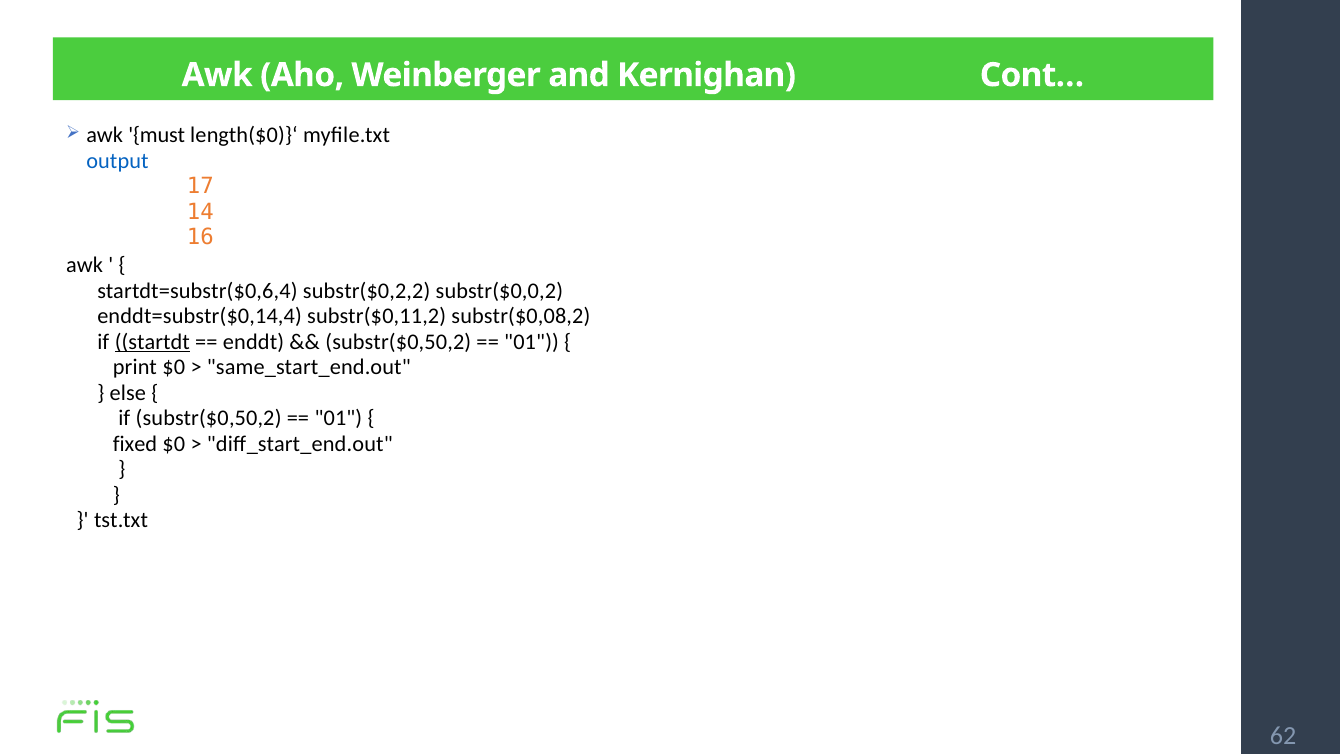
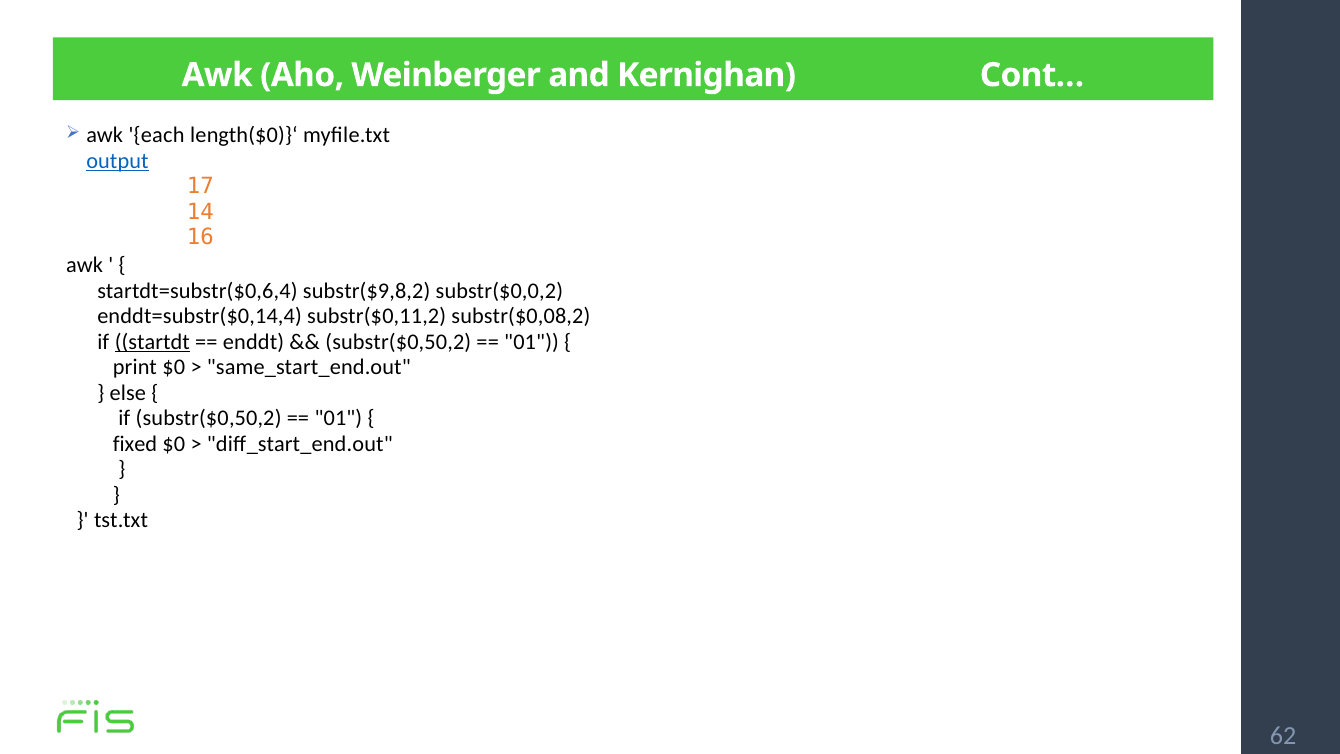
must: must -> each
output underline: none -> present
substr($0,2,2: substr($0,2,2 -> substr($9,8,2
